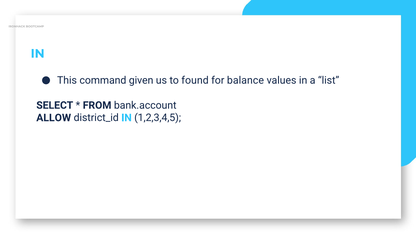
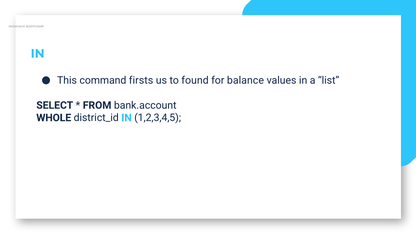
given: given -> firsts
ALLOW: ALLOW -> WHOLE
